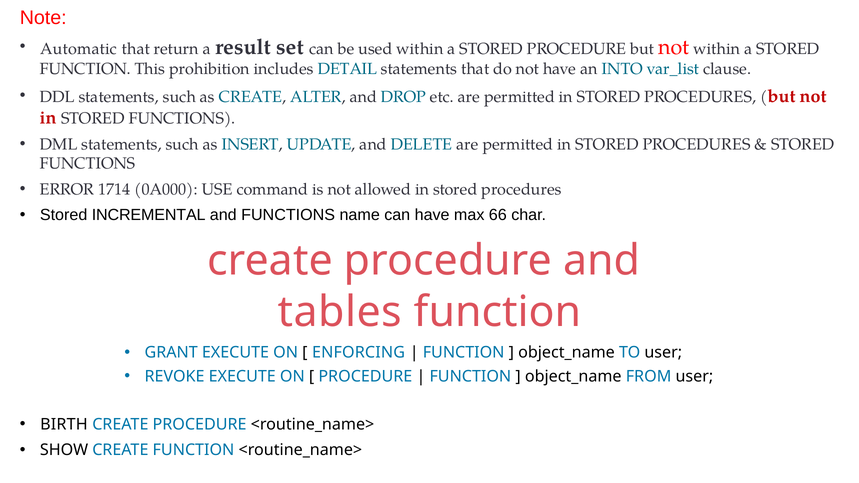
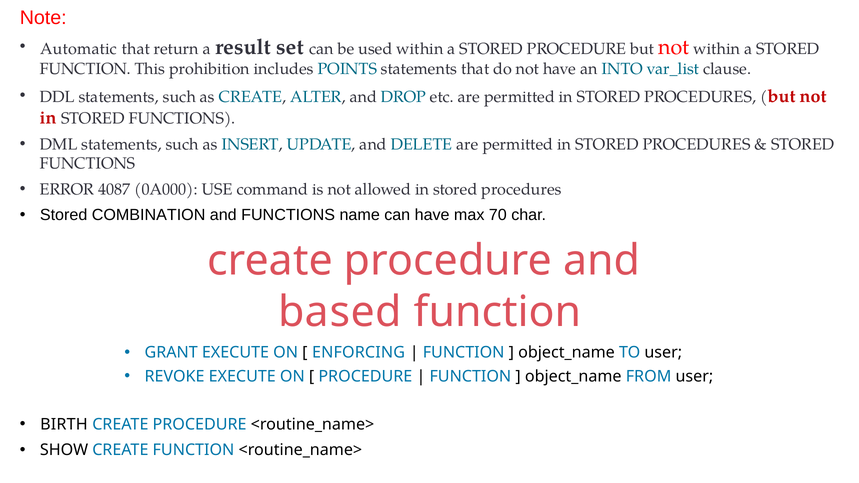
DETAIL: DETAIL -> POINTS
1714: 1714 -> 4087
INCREMENTAL: INCREMENTAL -> COMBINATION
66: 66 -> 70
tables: tables -> based
